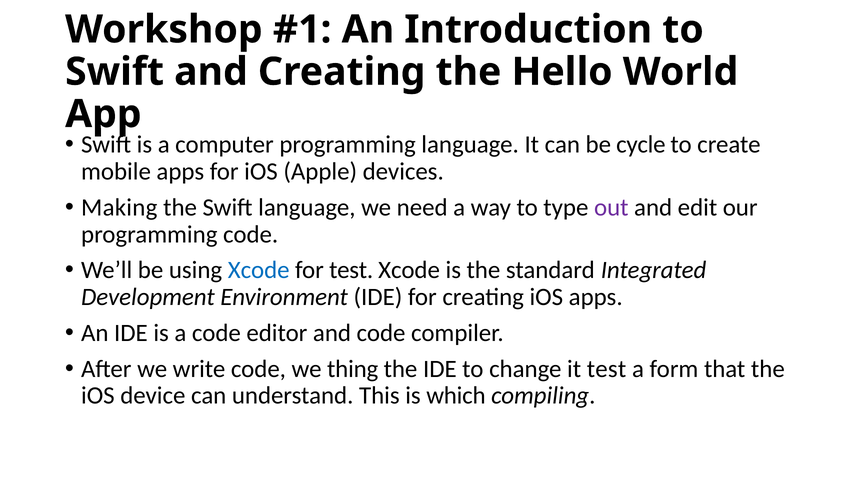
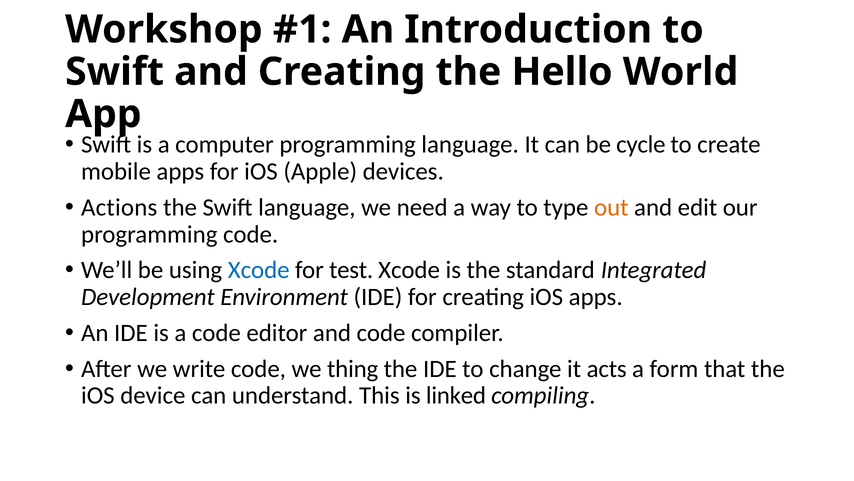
Making: Making -> Actions
out colour: purple -> orange
it test: test -> acts
which: which -> linked
